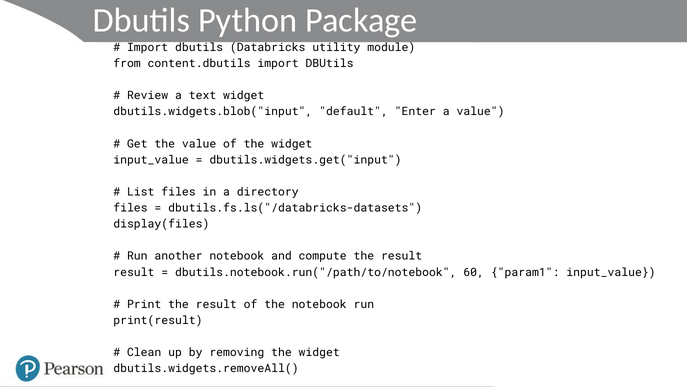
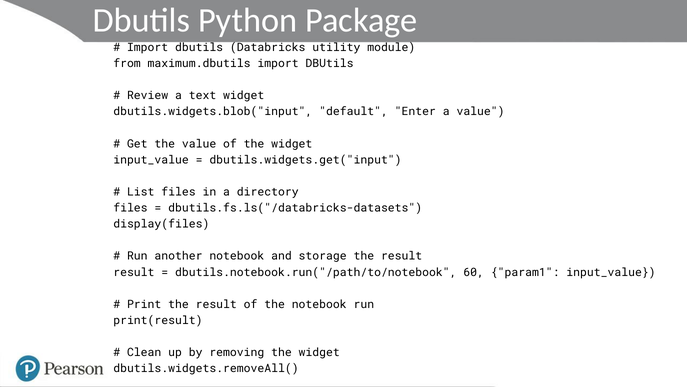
content.dbutils: content.dbutils -> maximum.dbutils
compute: compute -> storage
